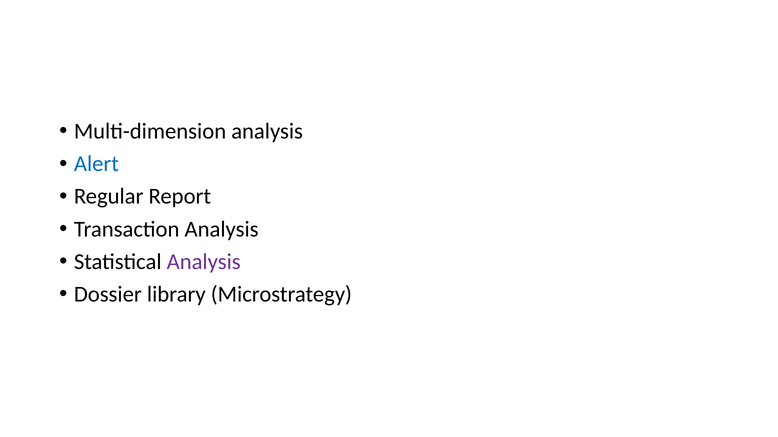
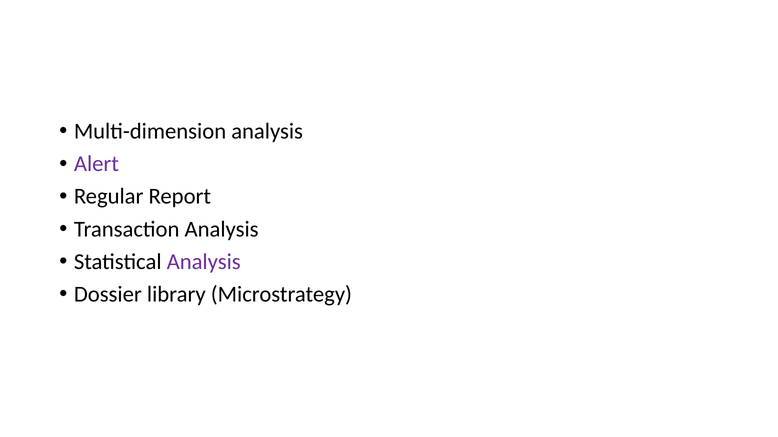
Alert colour: blue -> purple
